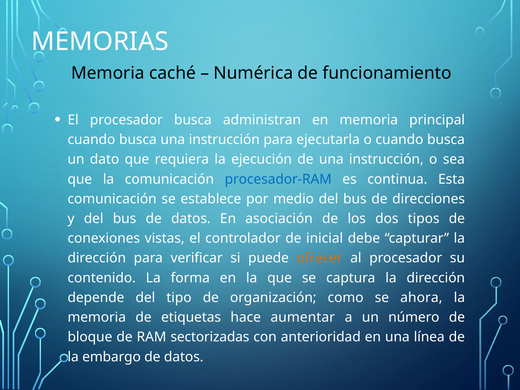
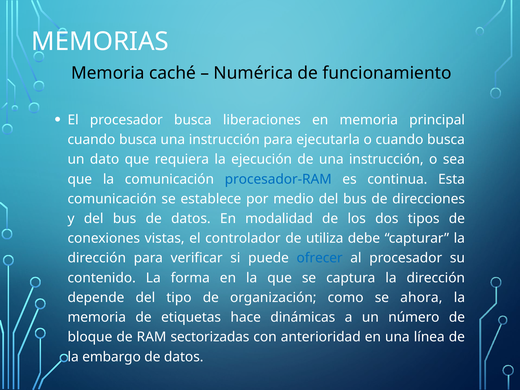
administran: administran -> liberaciones
asociación: asociación -> modalidad
inicial: inicial -> utiliza
ofrecer colour: orange -> blue
aumentar: aumentar -> dinámicas
